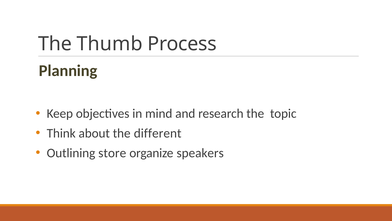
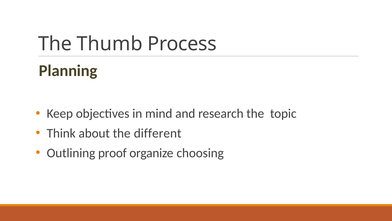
store: store -> proof
speakers: speakers -> choosing
